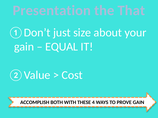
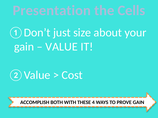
That: That -> Cells
EQUAL: EQUAL -> VALUE
